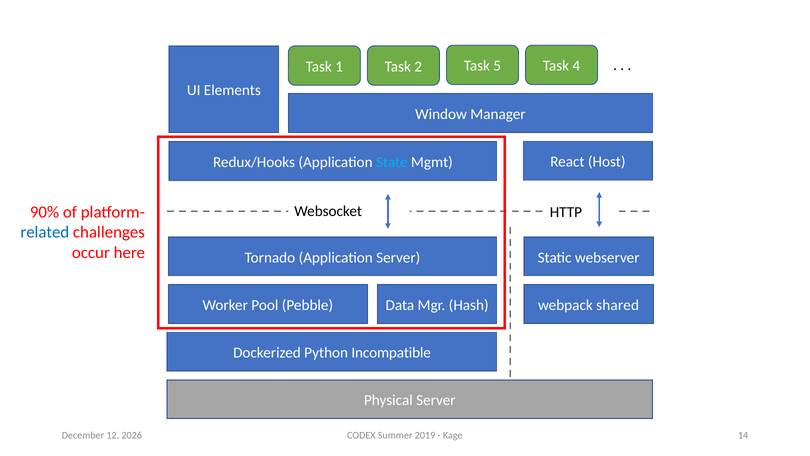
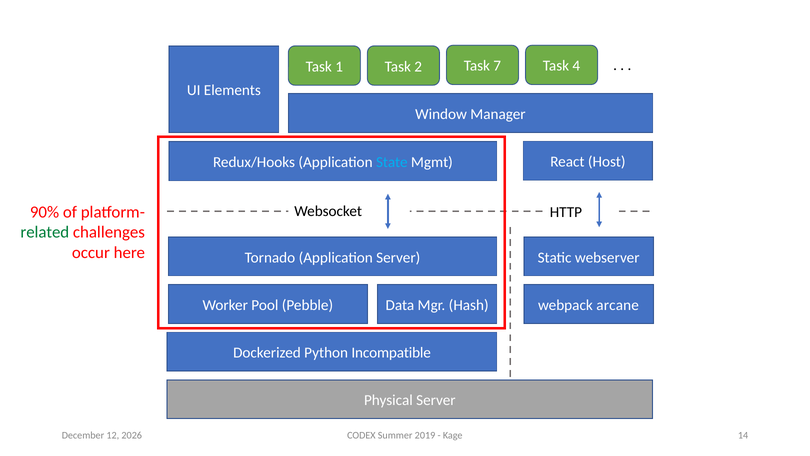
5: 5 -> 7
related colour: blue -> green
shared: shared -> arcane
